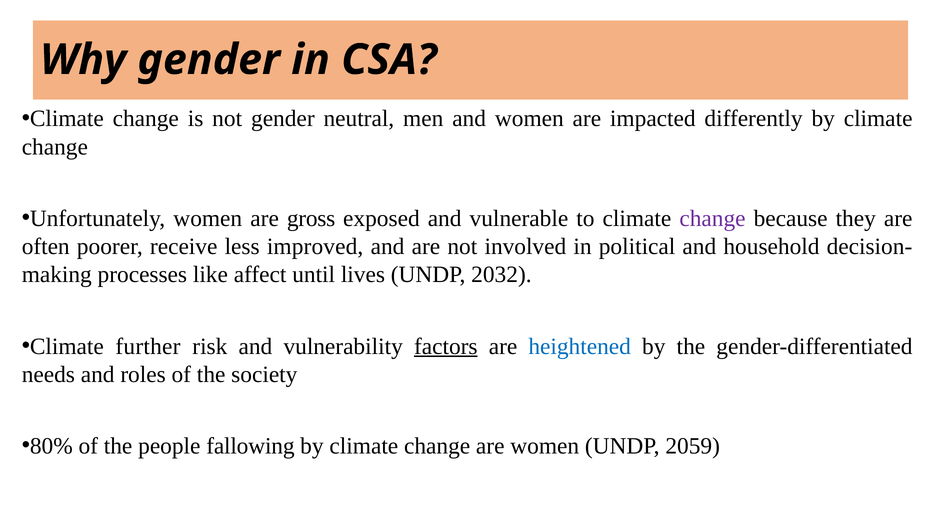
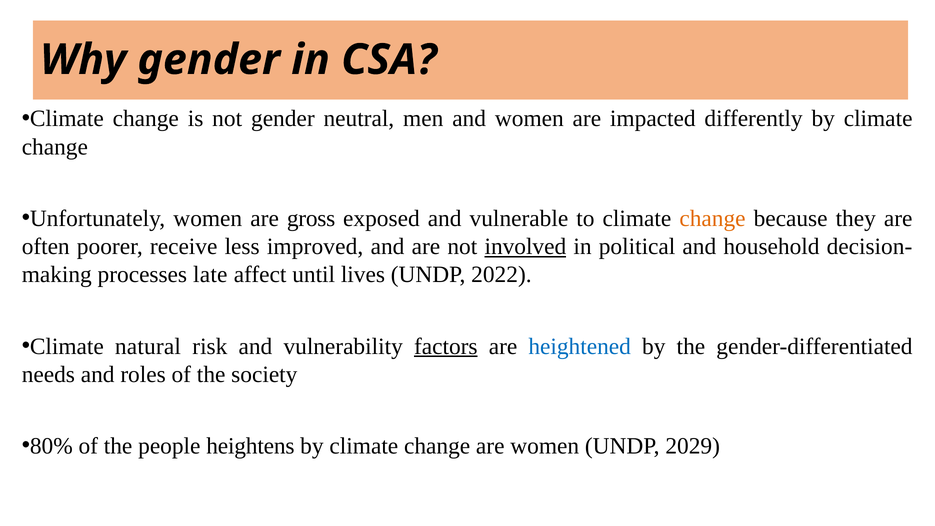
change at (713, 218) colour: purple -> orange
involved underline: none -> present
like: like -> late
2032: 2032 -> 2022
further: further -> natural
fallowing: fallowing -> heightens
2059: 2059 -> 2029
